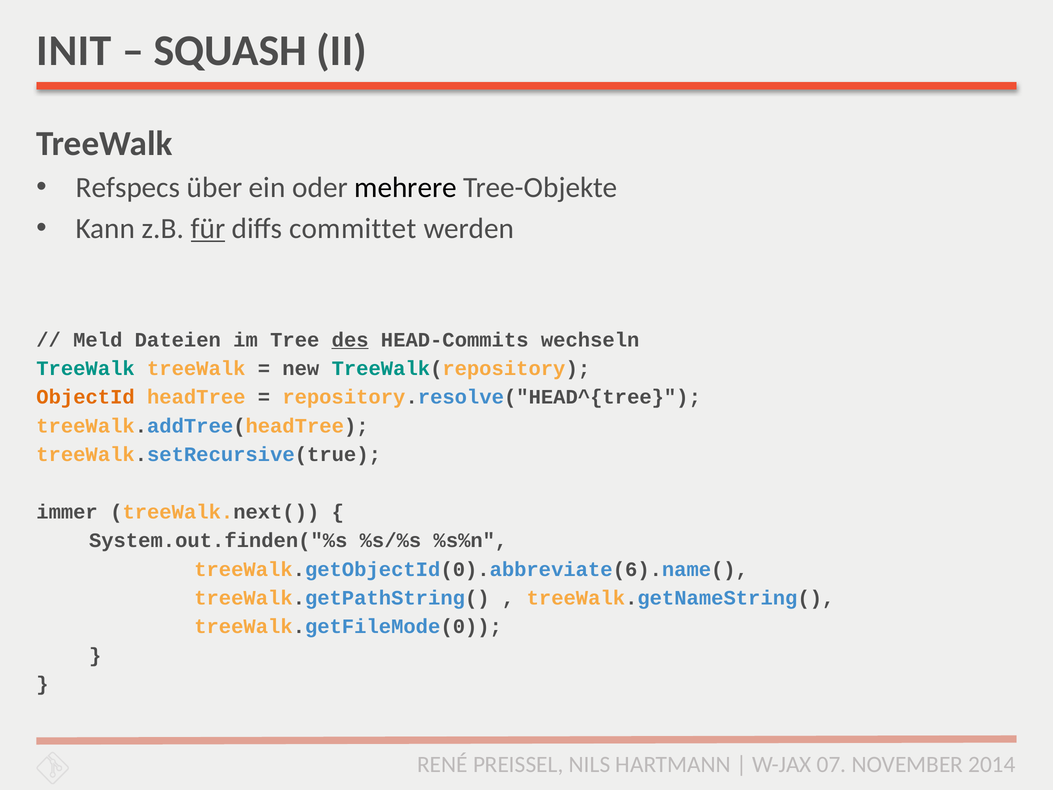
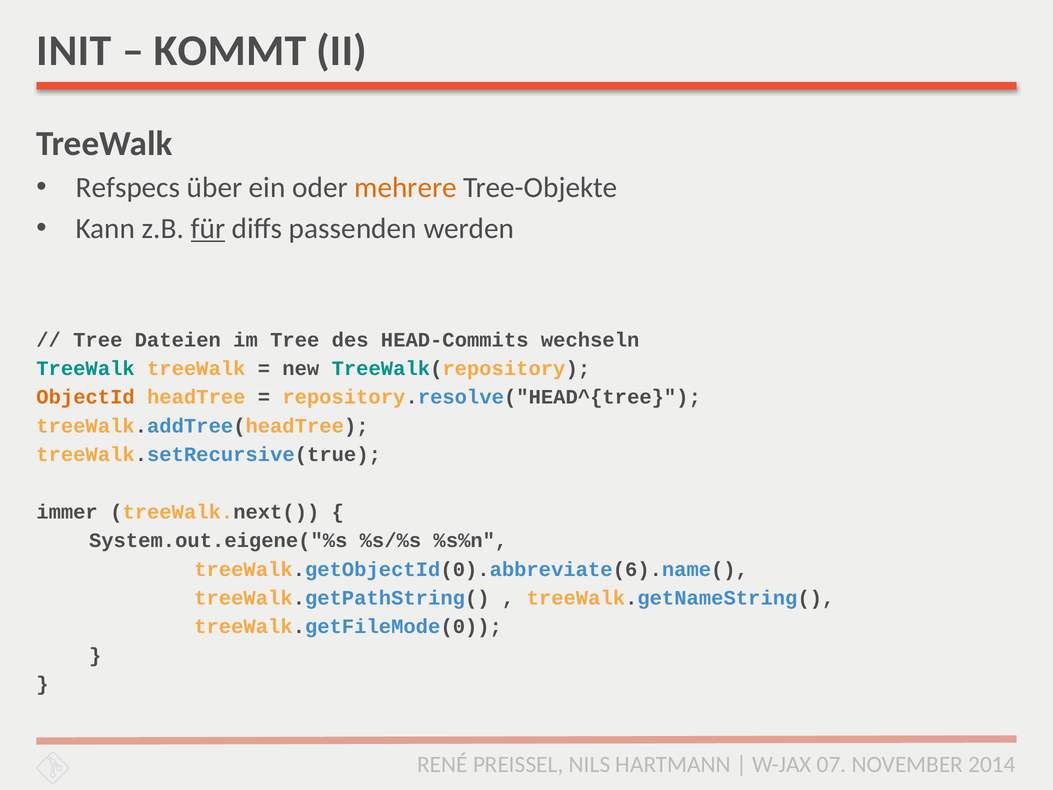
SQUASH: SQUASH -> KOMMT
mehrere colour: black -> orange
committet: committet -> passenden
Meld at (98, 340): Meld -> Tree
des underline: present -> none
System.out.finden("%s: System.out.finden("%s -> System.out.eigene("%s
